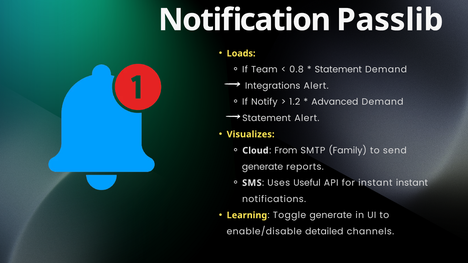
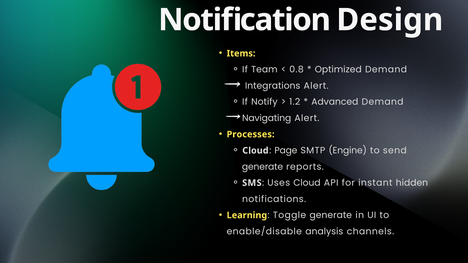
Passlib: Passlib -> Design
Loads: Loads -> Items
Statement at (338, 70): Statement -> Optimized
Statement at (267, 118): Statement -> Navigating
Visualizes: Visualizes -> Processes
From: From -> Page
Family: Family -> Engine
Uses Useful: Useful -> Cloud
instant instant: instant -> hidden
detailed: detailed -> analysis
